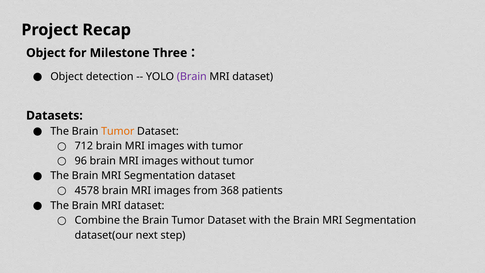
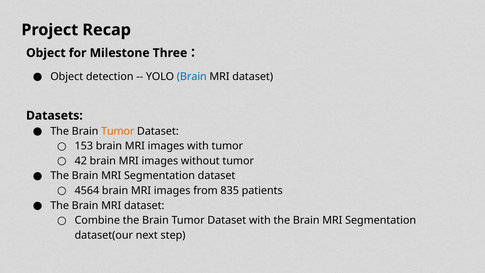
Brain at (192, 77) colour: purple -> blue
712: 712 -> 153
96: 96 -> 42
4578: 4578 -> 4564
368: 368 -> 835
